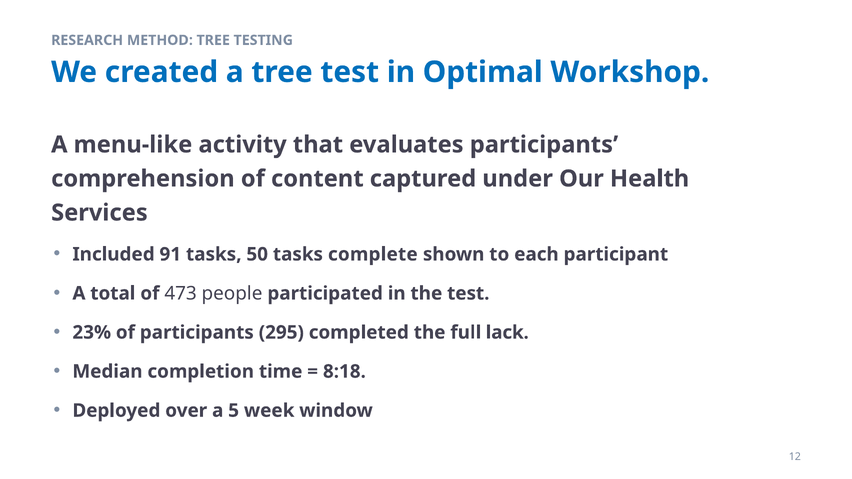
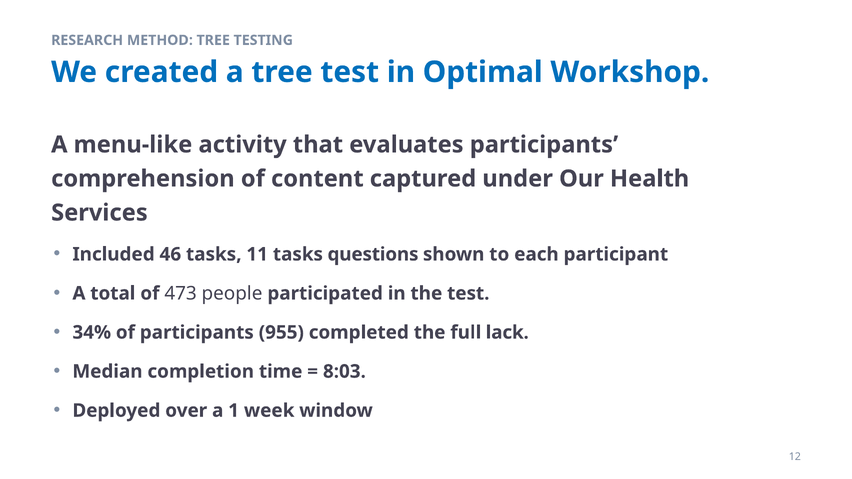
91: 91 -> 46
50: 50 -> 11
complete: complete -> questions
23%: 23% -> 34%
295: 295 -> 955
8:18: 8:18 -> 8:03
5: 5 -> 1
